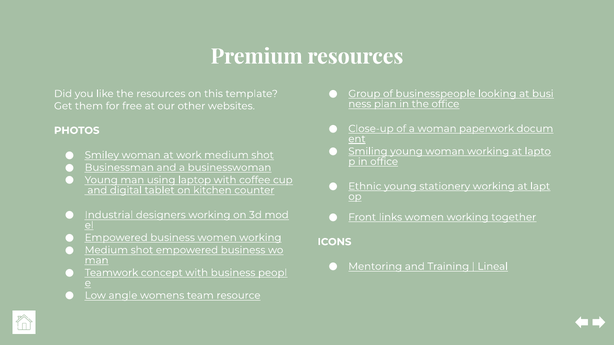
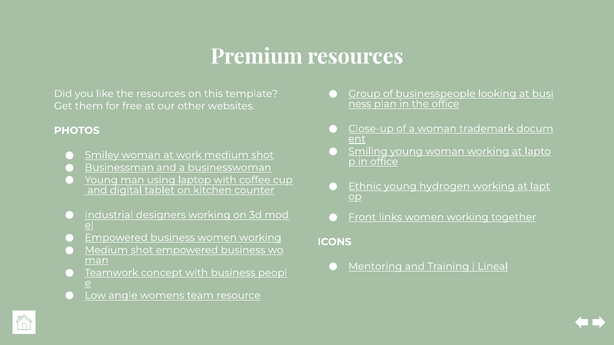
paperwork: paperwork -> trademark
stationery: stationery -> hydrogen
